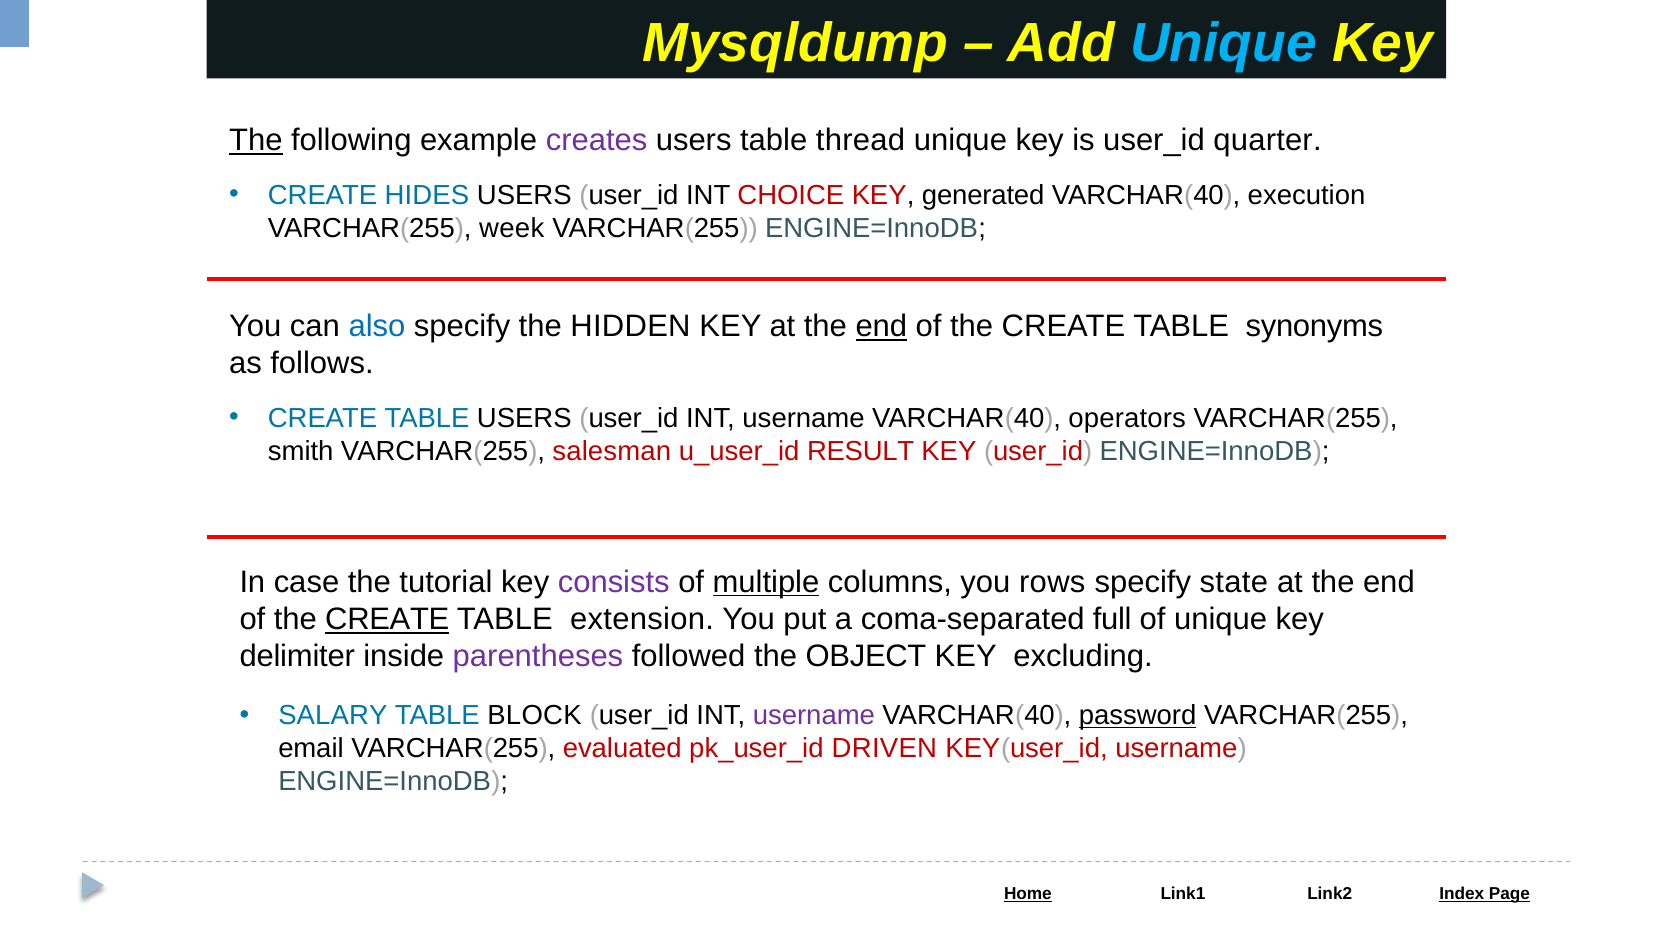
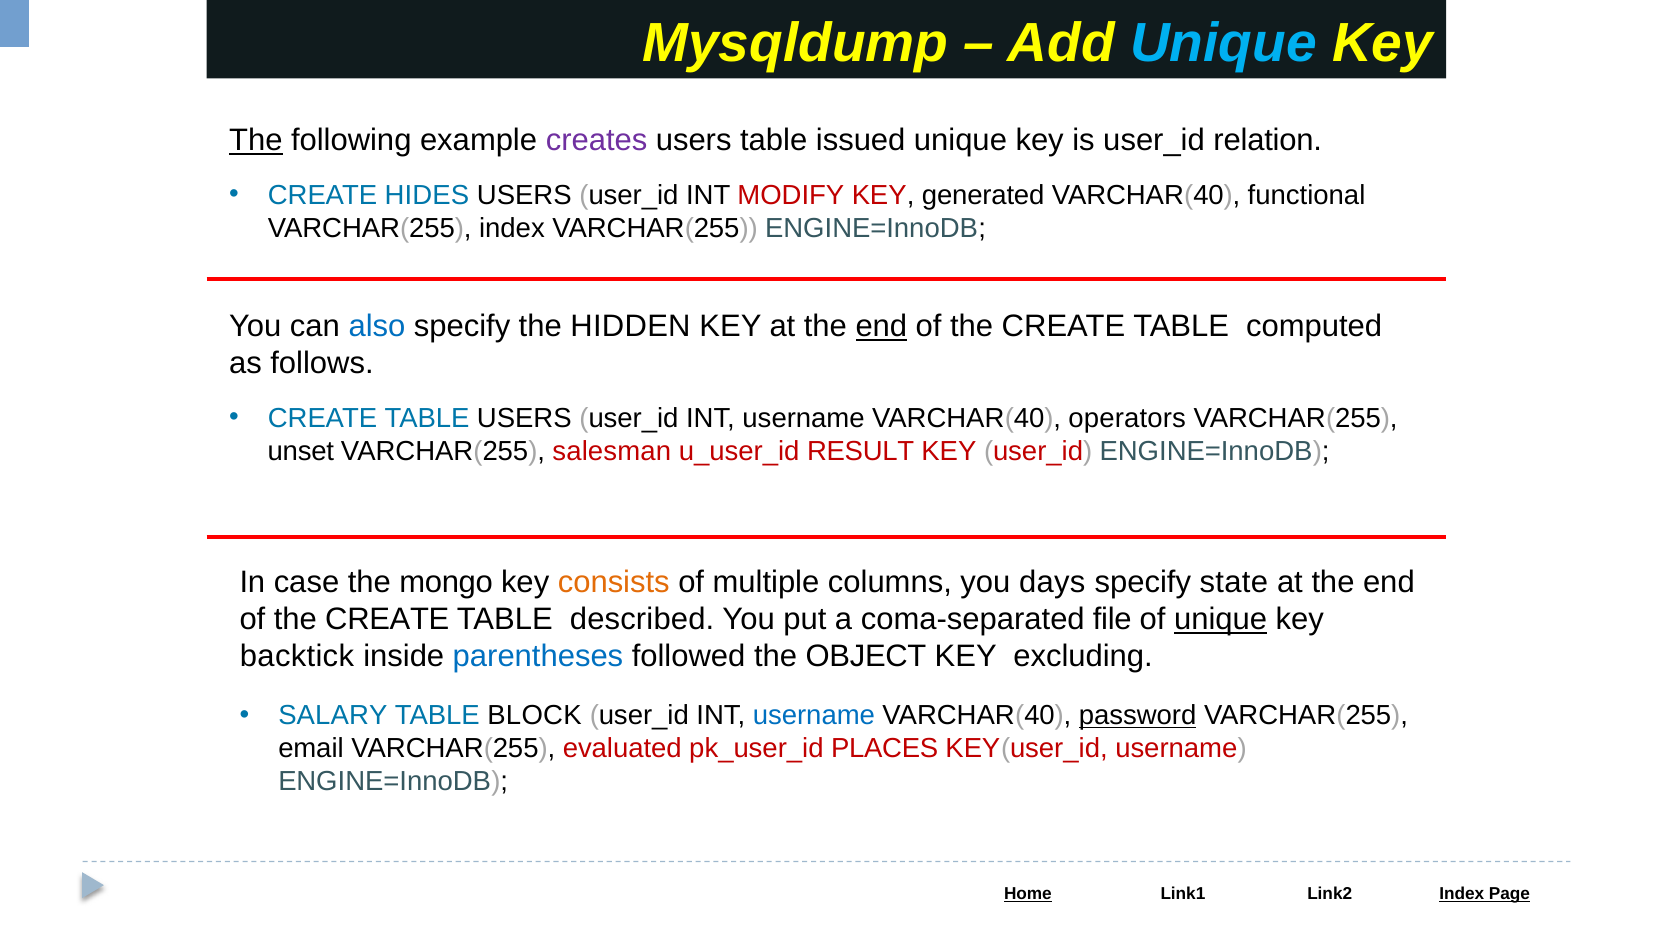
thread: thread -> issued
quarter: quarter -> relation
CHOICE: CHOICE -> MODIFY
execution: execution -> functional
VARCHAR(255 week: week -> index
synonyms: synonyms -> computed
smith: smith -> unset
tutorial: tutorial -> mongo
consists colour: purple -> orange
multiple underline: present -> none
rows: rows -> days
CREATE at (387, 619) underline: present -> none
extension: extension -> described
full: full -> file
unique at (1221, 619) underline: none -> present
delimiter: delimiter -> backtick
parentheses colour: purple -> blue
username at (814, 716) colour: purple -> blue
DRIVEN: DRIVEN -> PLACES
